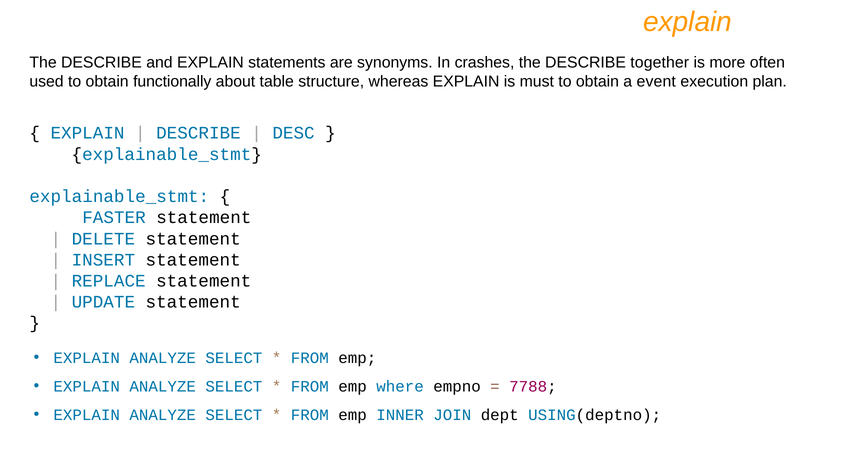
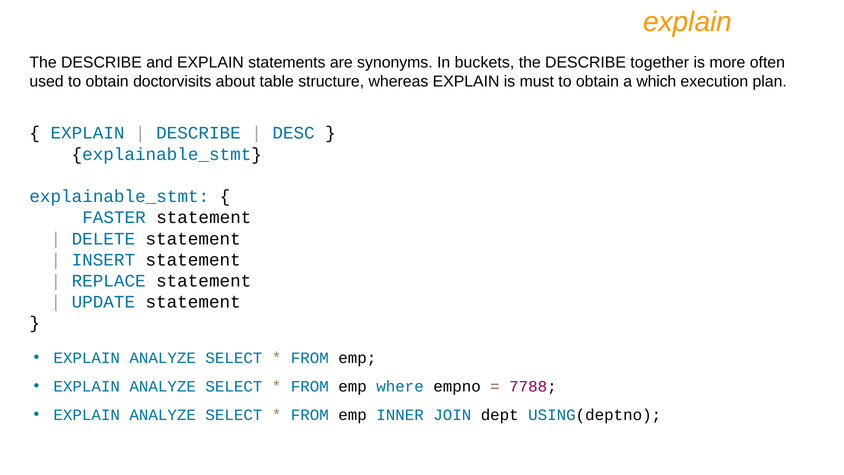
crashes: crashes -> buckets
functionally: functionally -> doctorvisits
event: event -> which
